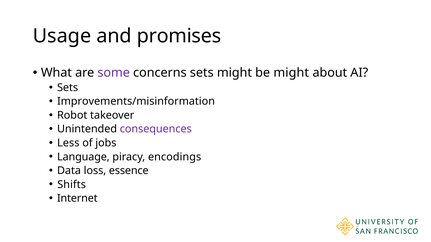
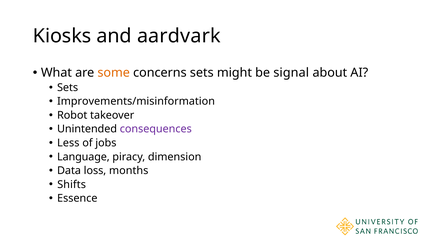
Usage: Usage -> Kiosks
promises: promises -> aardvark
some colour: purple -> orange
be might: might -> signal
encodings: encodings -> dimension
essence: essence -> months
Internet: Internet -> Essence
